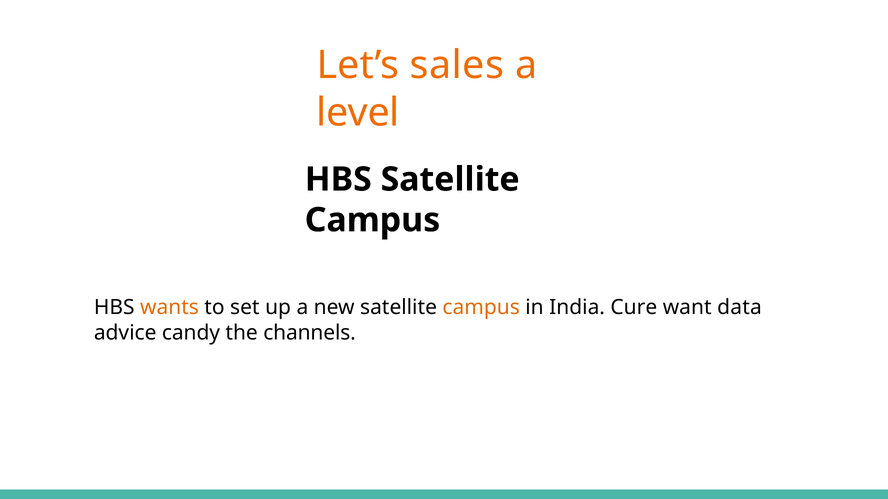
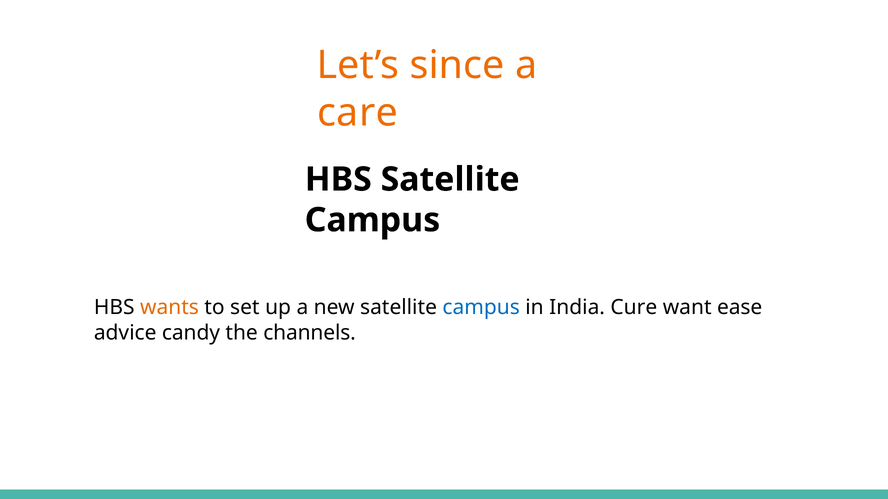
sales: sales -> since
level: level -> care
campus at (481, 308) colour: orange -> blue
data: data -> ease
